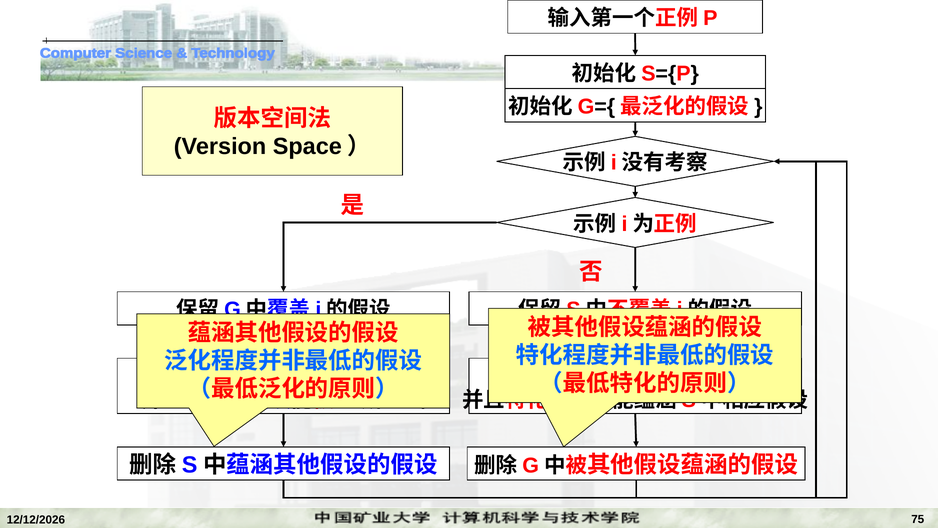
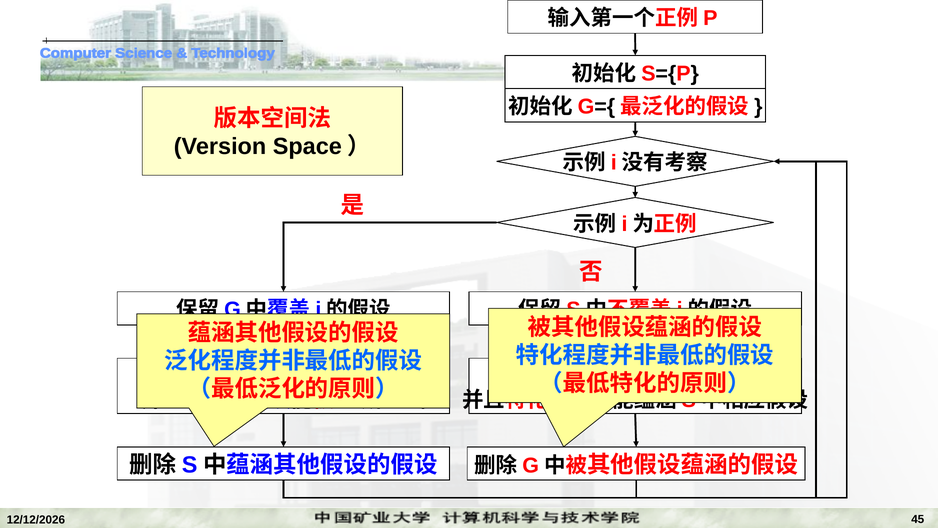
75: 75 -> 45
